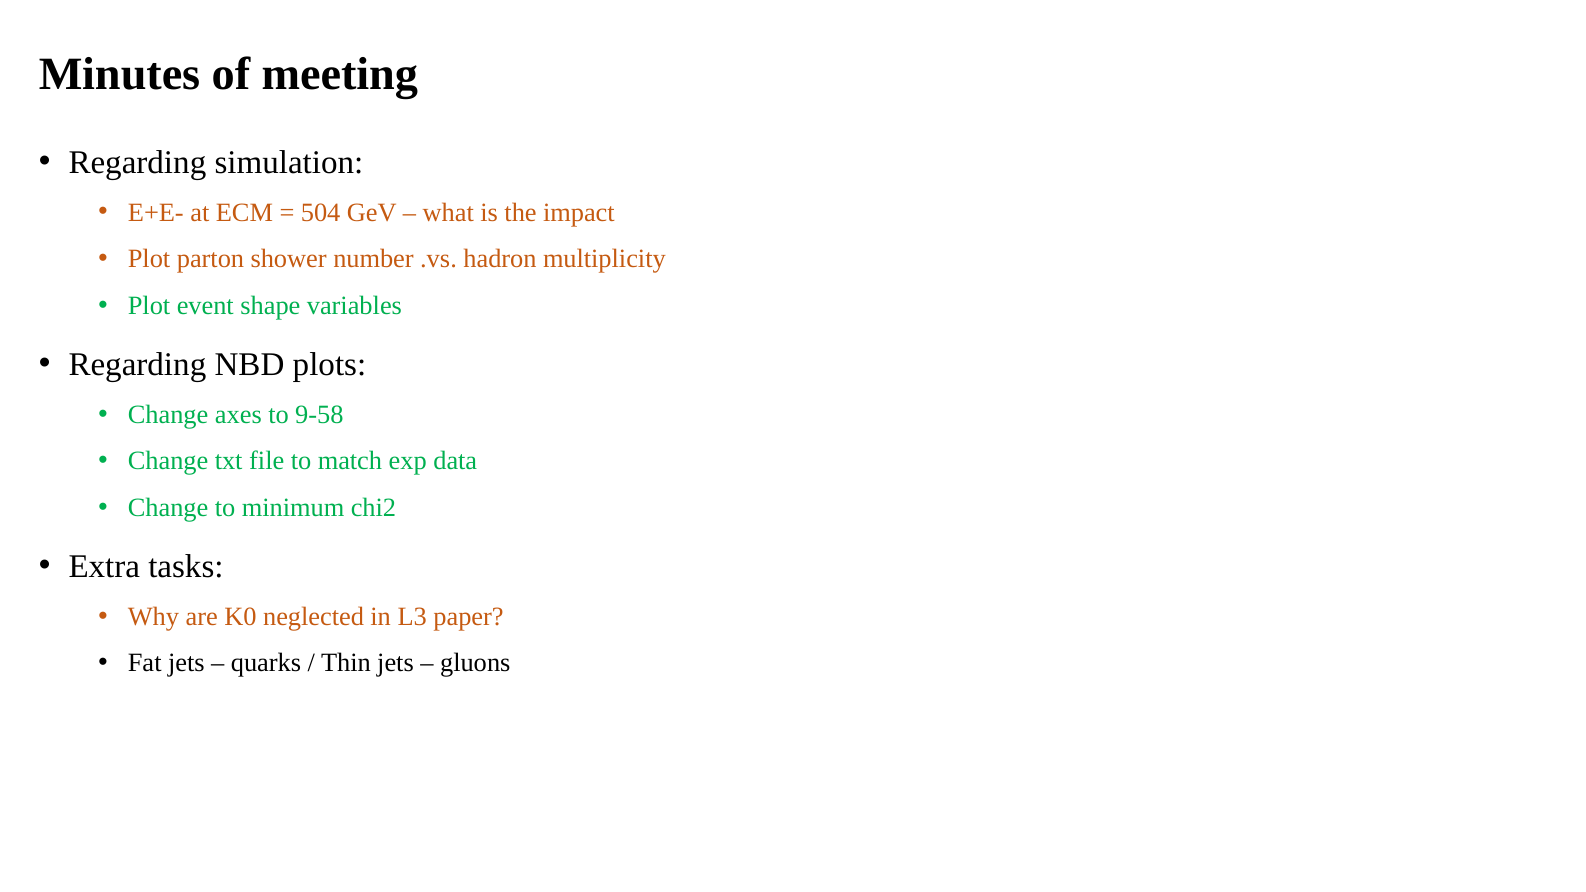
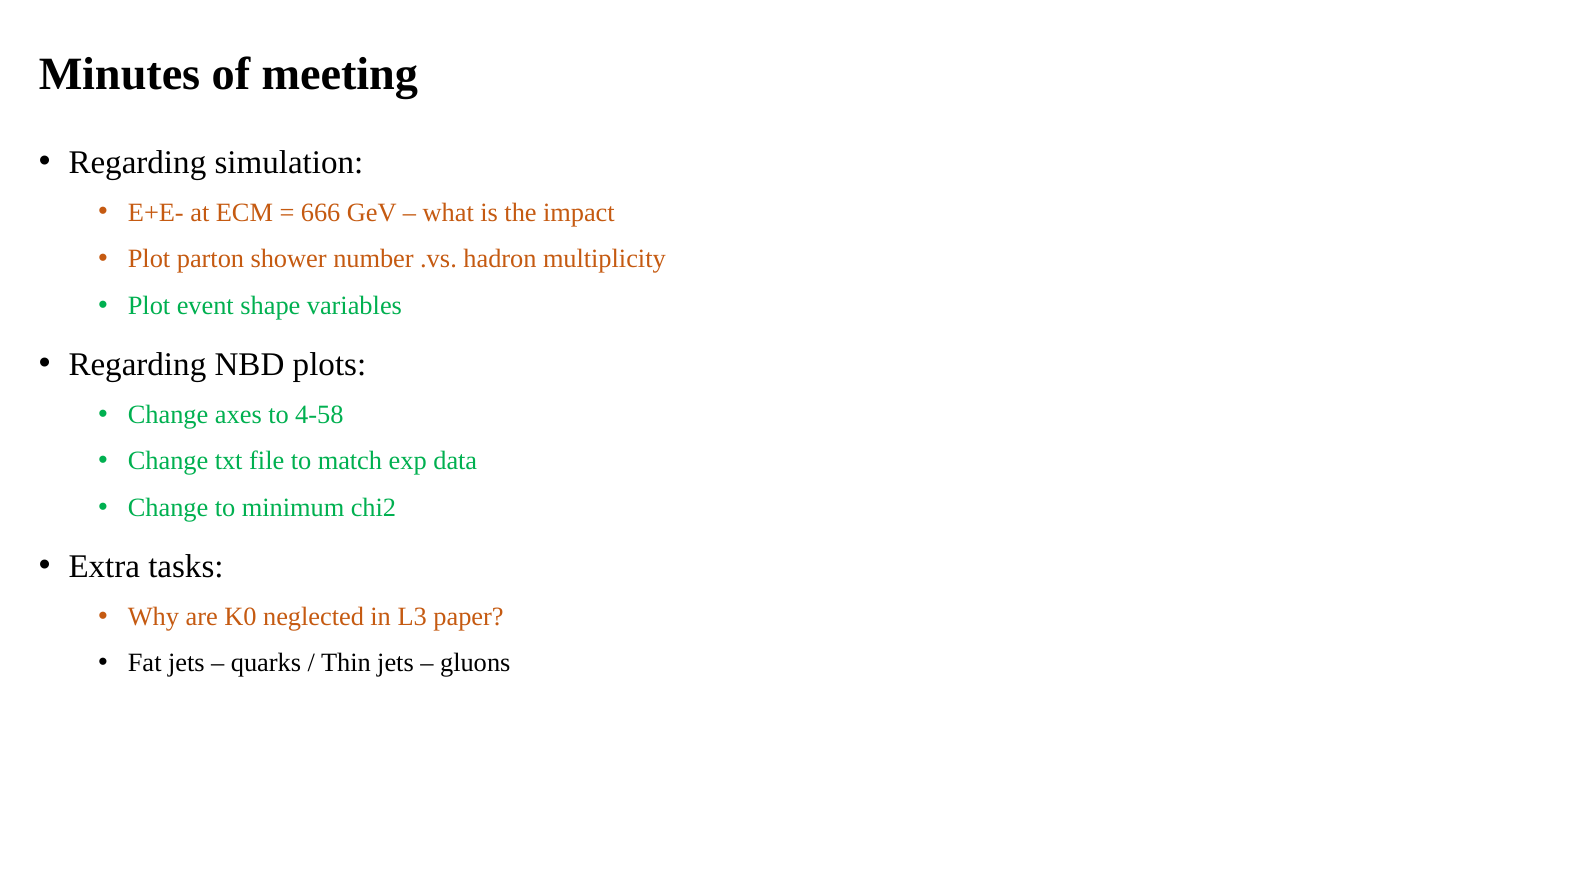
504: 504 -> 666
9-58: 9-58 -> 4-58
